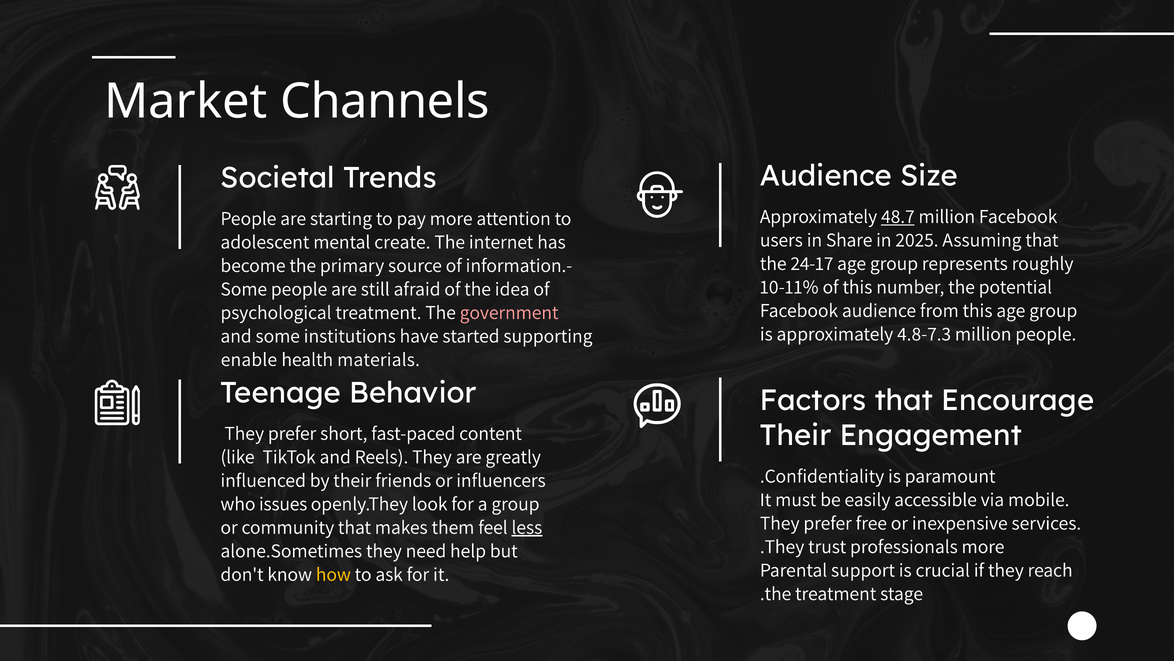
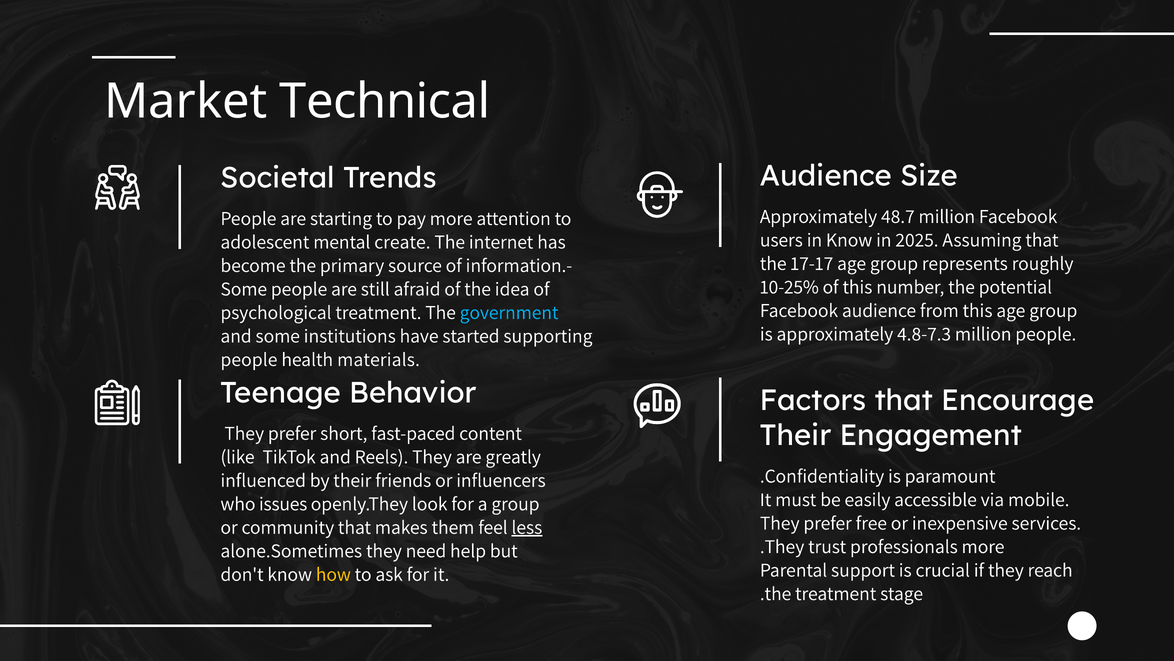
Channels: Channels -> Technical
48.7 underline: present -> none
in Share: Share -> Know
24-17: 24-17 -> 17-17
10-11%: 10-11% -> 10-25%
government colour: pink -> light blue
enable at (249, 359): enable -> people
